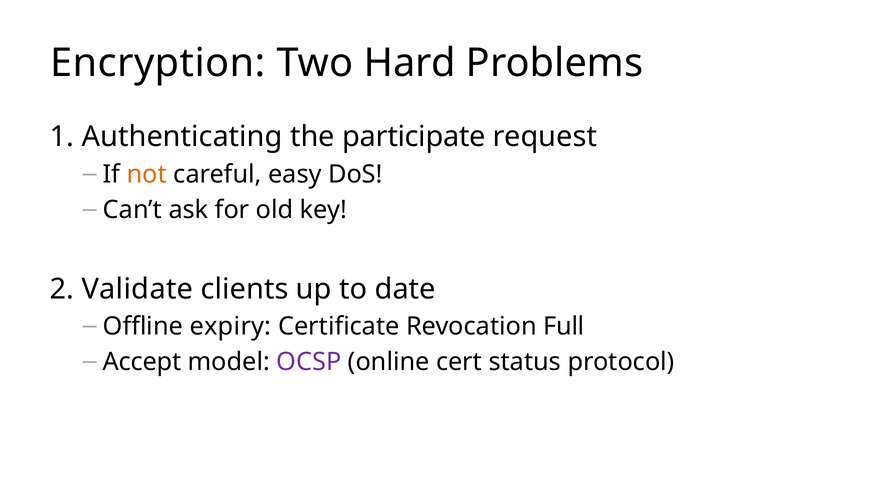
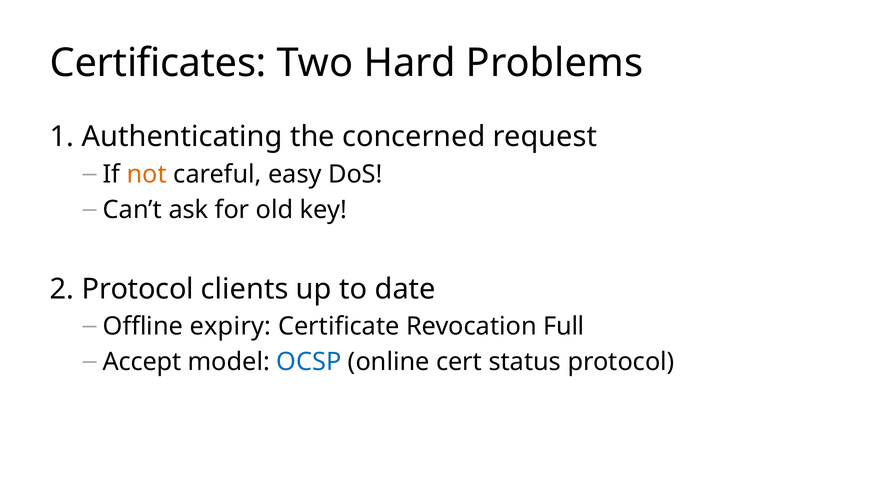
Encryption: Encryption -> Certificates
participate: participate -> concerned
2 Validate: Validate -> Protocol
OCSP colour: purple -> blue
